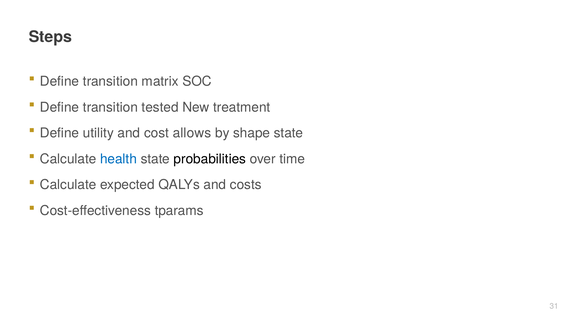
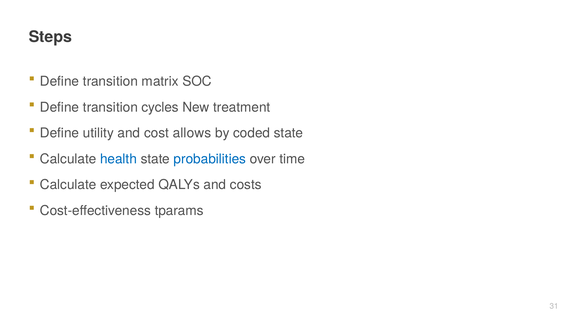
tested: tested -> cycles
shape: shape -> coded
probabilities colour: black -> blue
